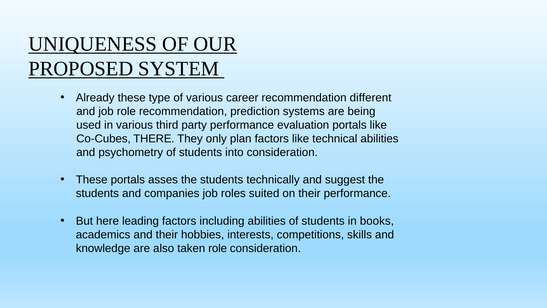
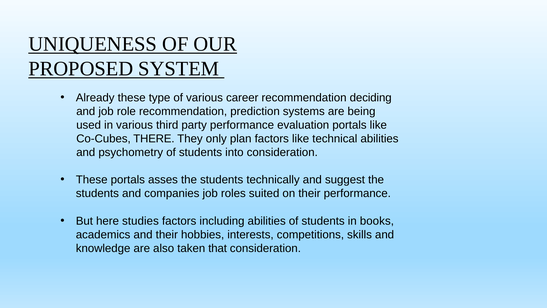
different: different -> deciding
leading: leading -> studies
taken role: role -> that
